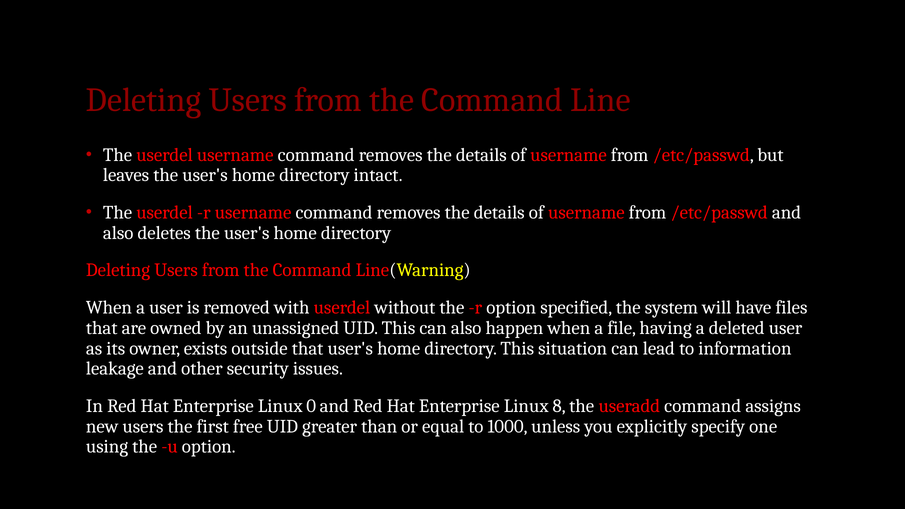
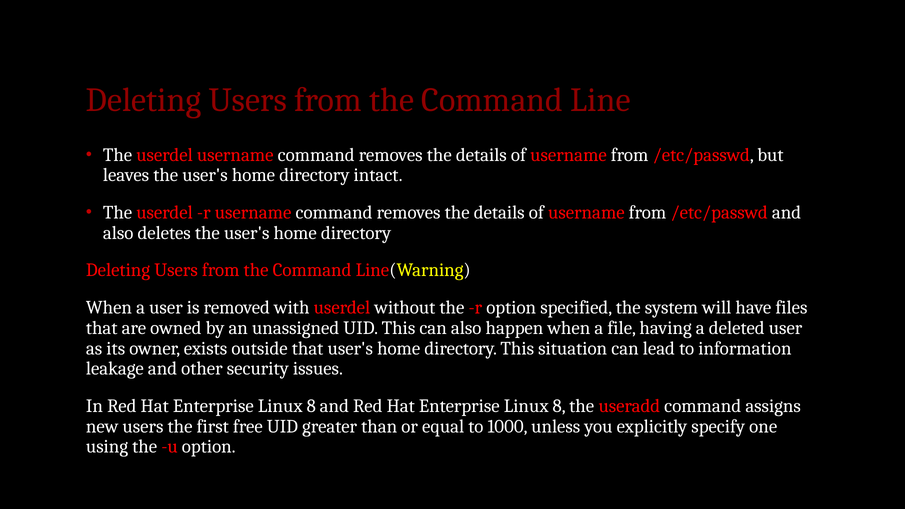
0 at (311, 406): 0 -> 8
